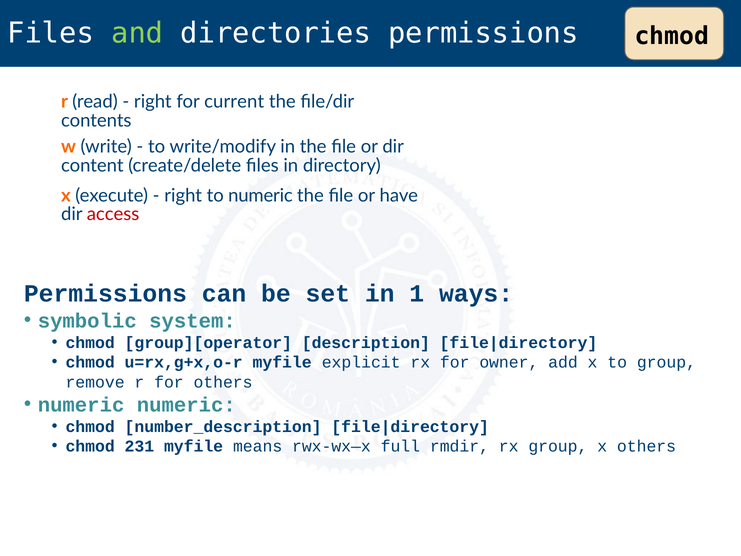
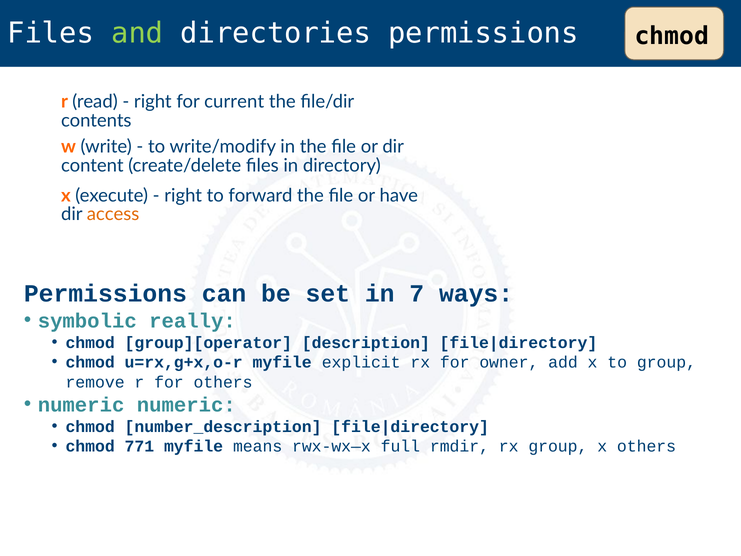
to numeric: numeric -> forward
access colour: red -> orange
1: 1 -> 7
system: system -> really
231: 231 -> 771
